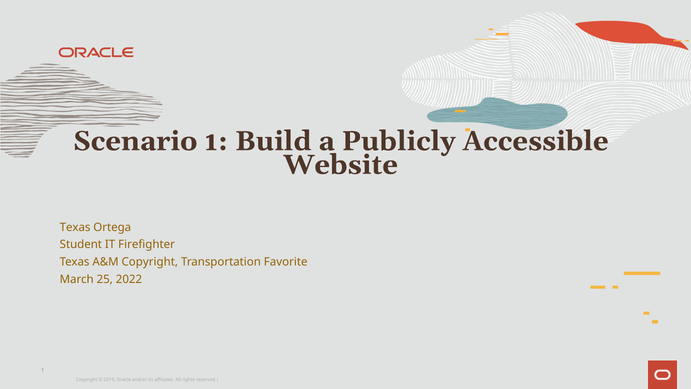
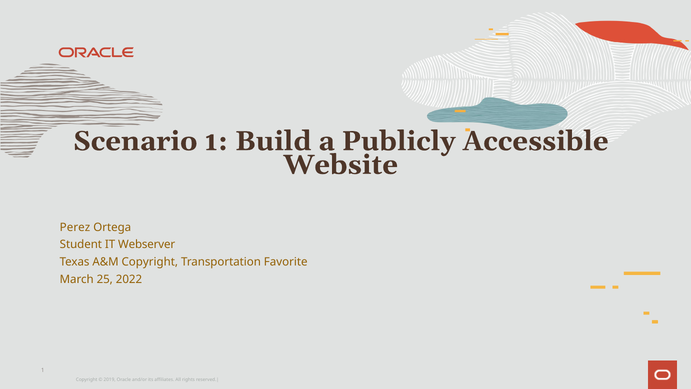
Texas at (75, 227): Texas -> Perez
Firefighter: Firefighter -> Webserver
